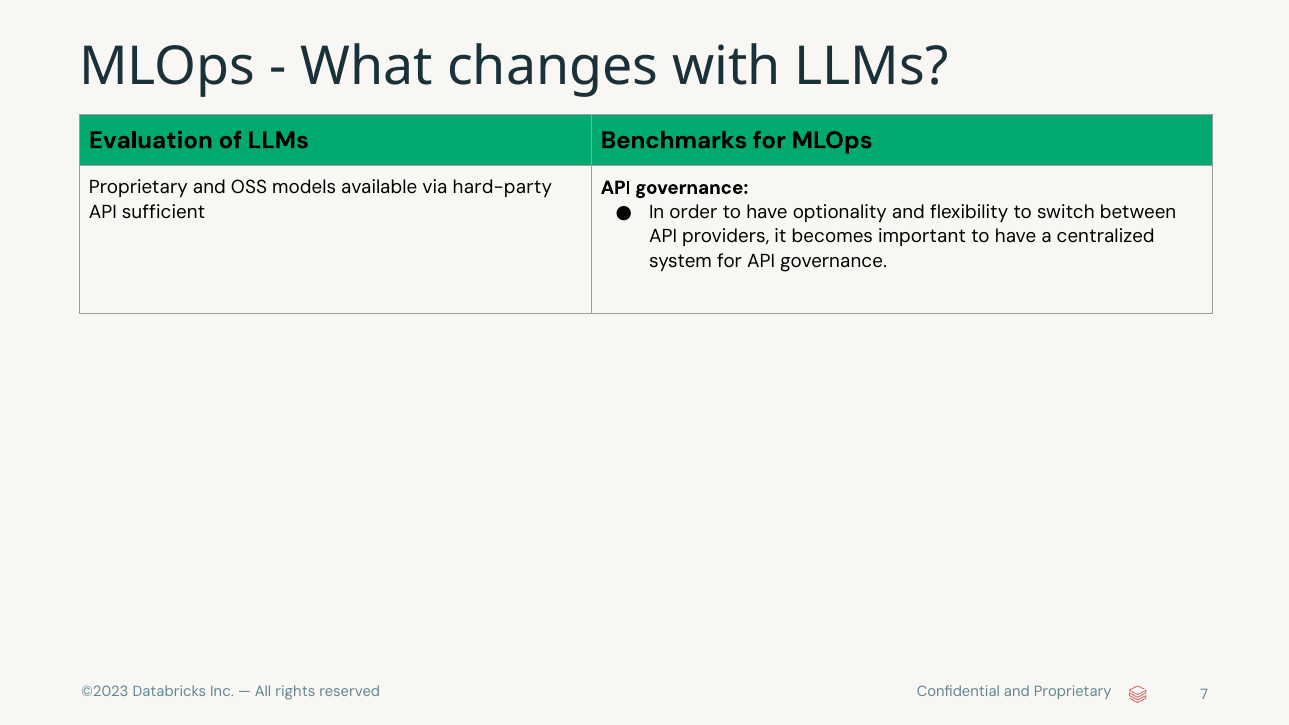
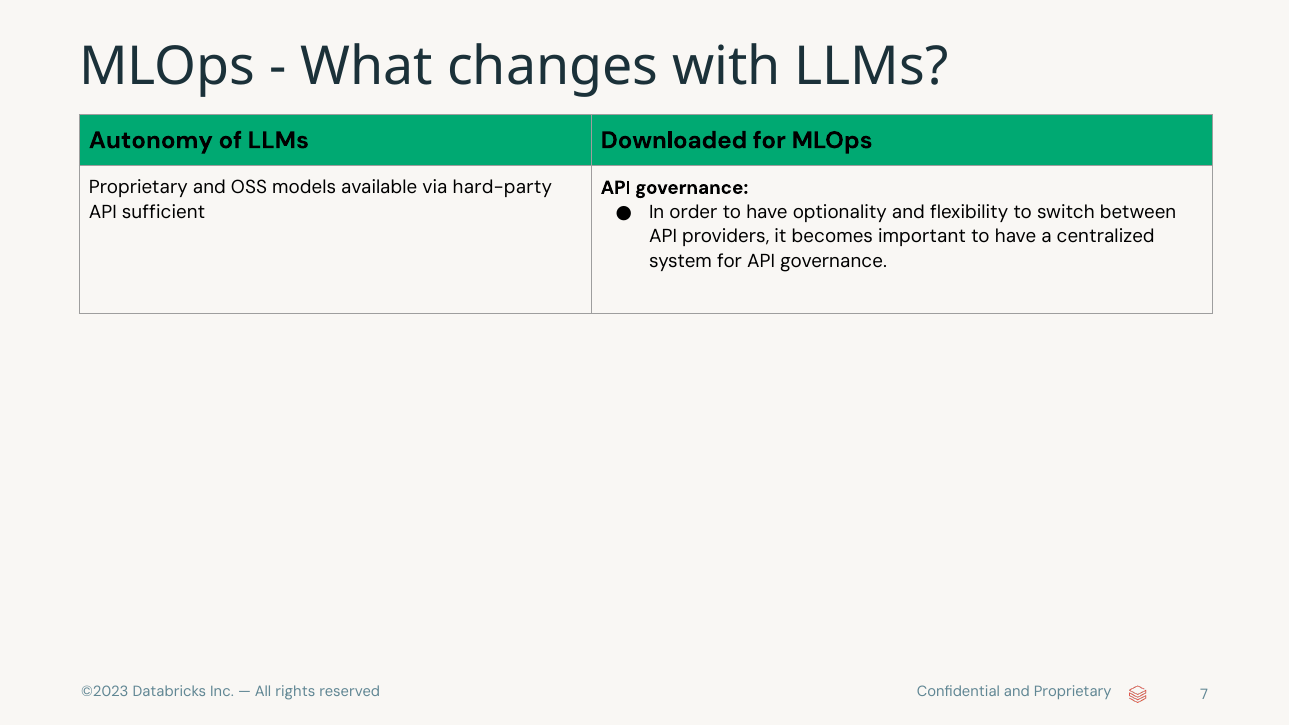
Evaluation: Evaluation -> Autonomy
Benchmarks: Benchmarks -> Downloaded
